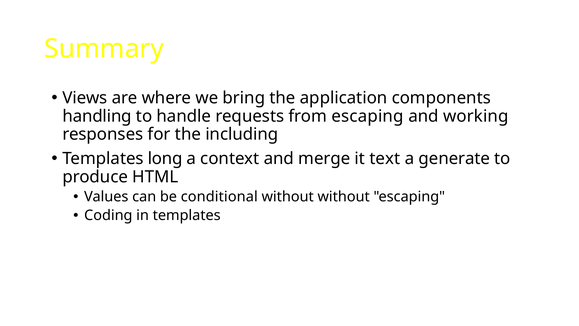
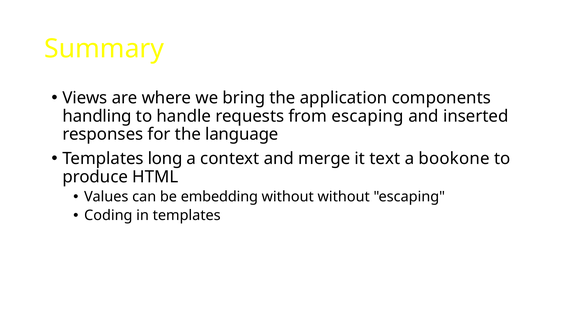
working: working -> inserted
including: including -> language
generate: generate -> bookone
conditional: conditional -> embedding
